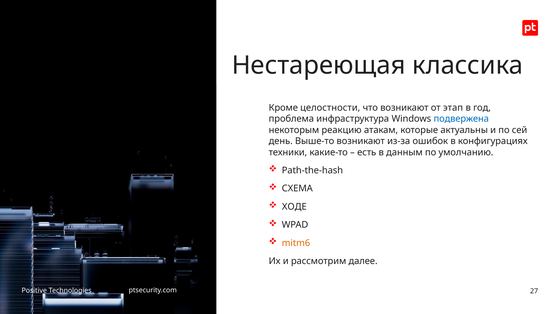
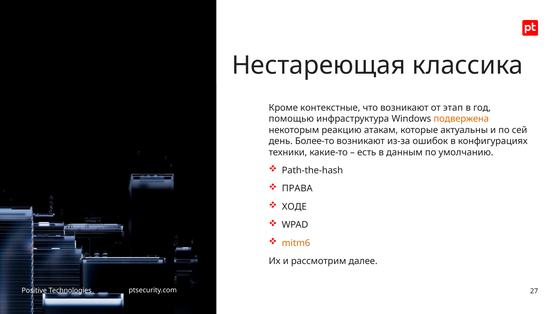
целостности: целостности -> контекстные
проблема: проблема -> помощью
подвержена colour: blue -> orange
Выше-то: Выше-то -> Более-то
СХЕМА: СХЕМА -> ПРАВА
